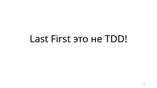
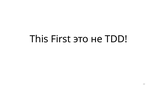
Last: Last -> This
